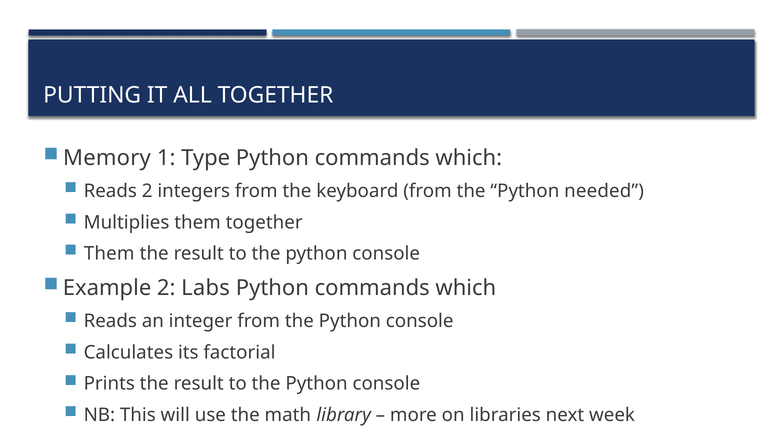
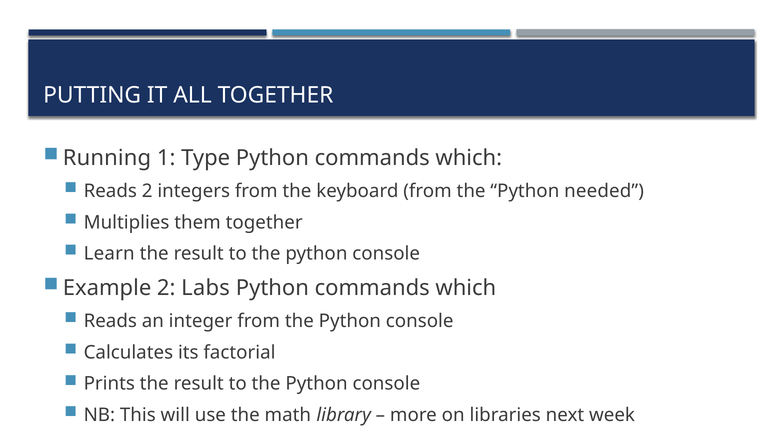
Memory: Memory -> Running
Them at (109, 253): Them -> Learn
